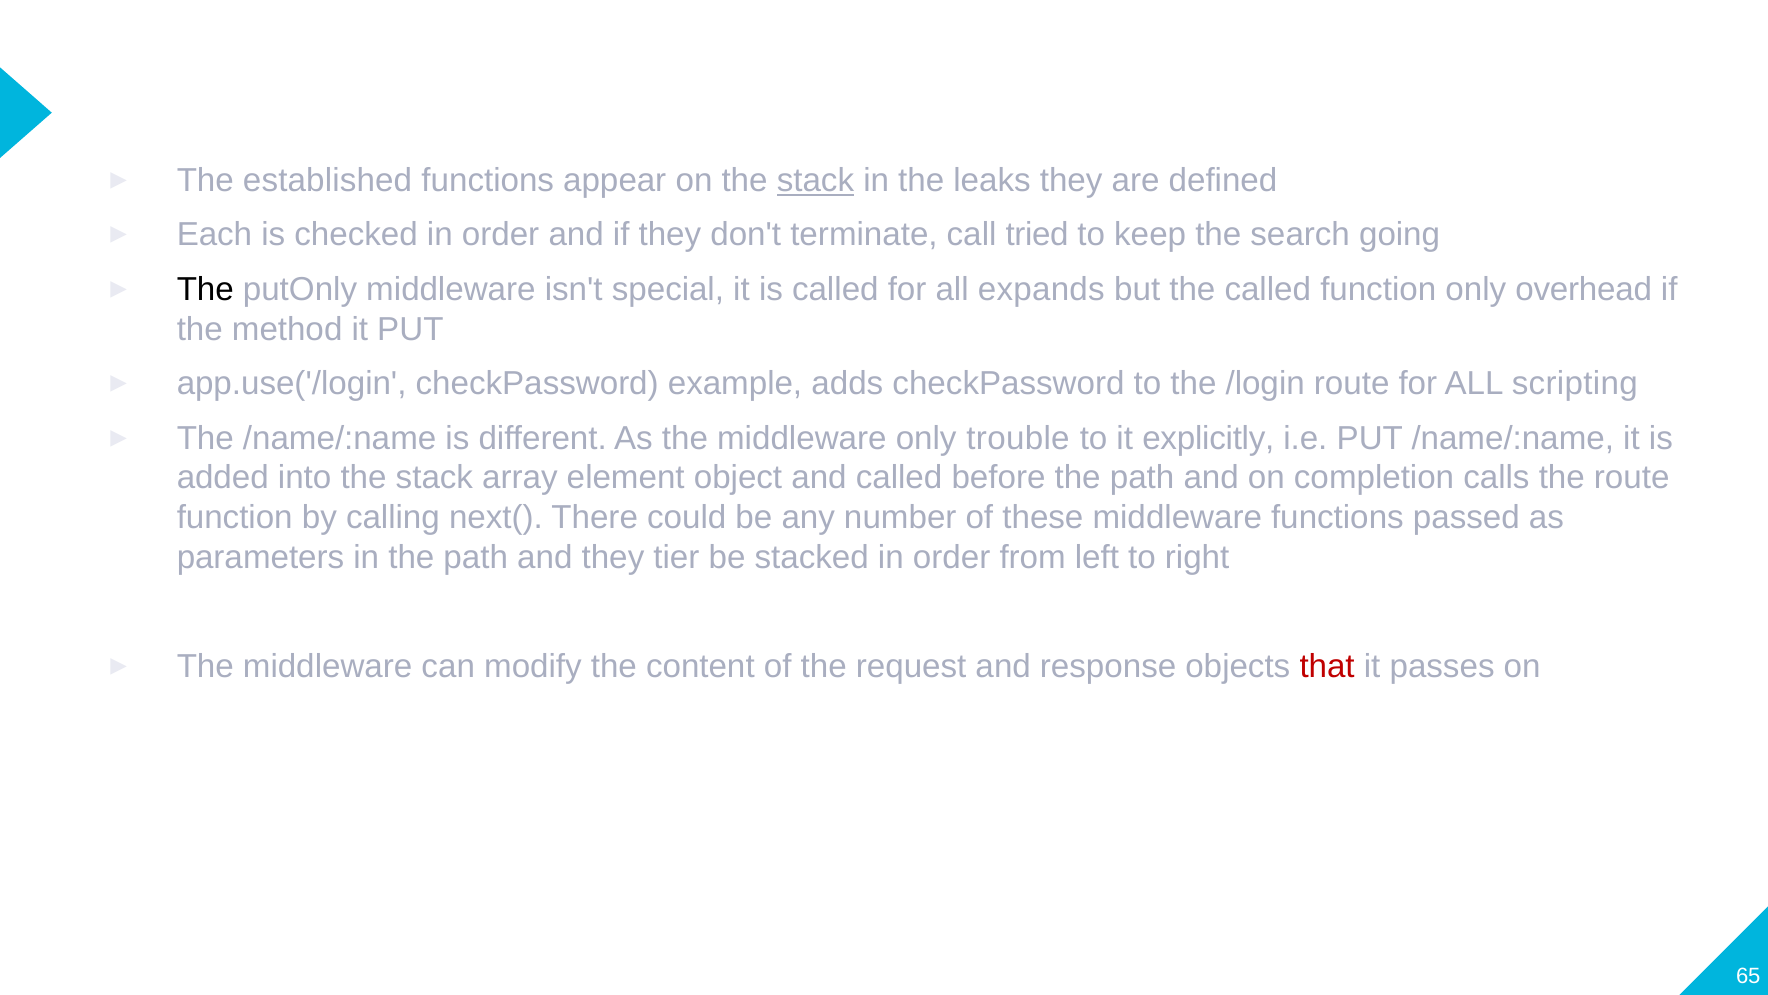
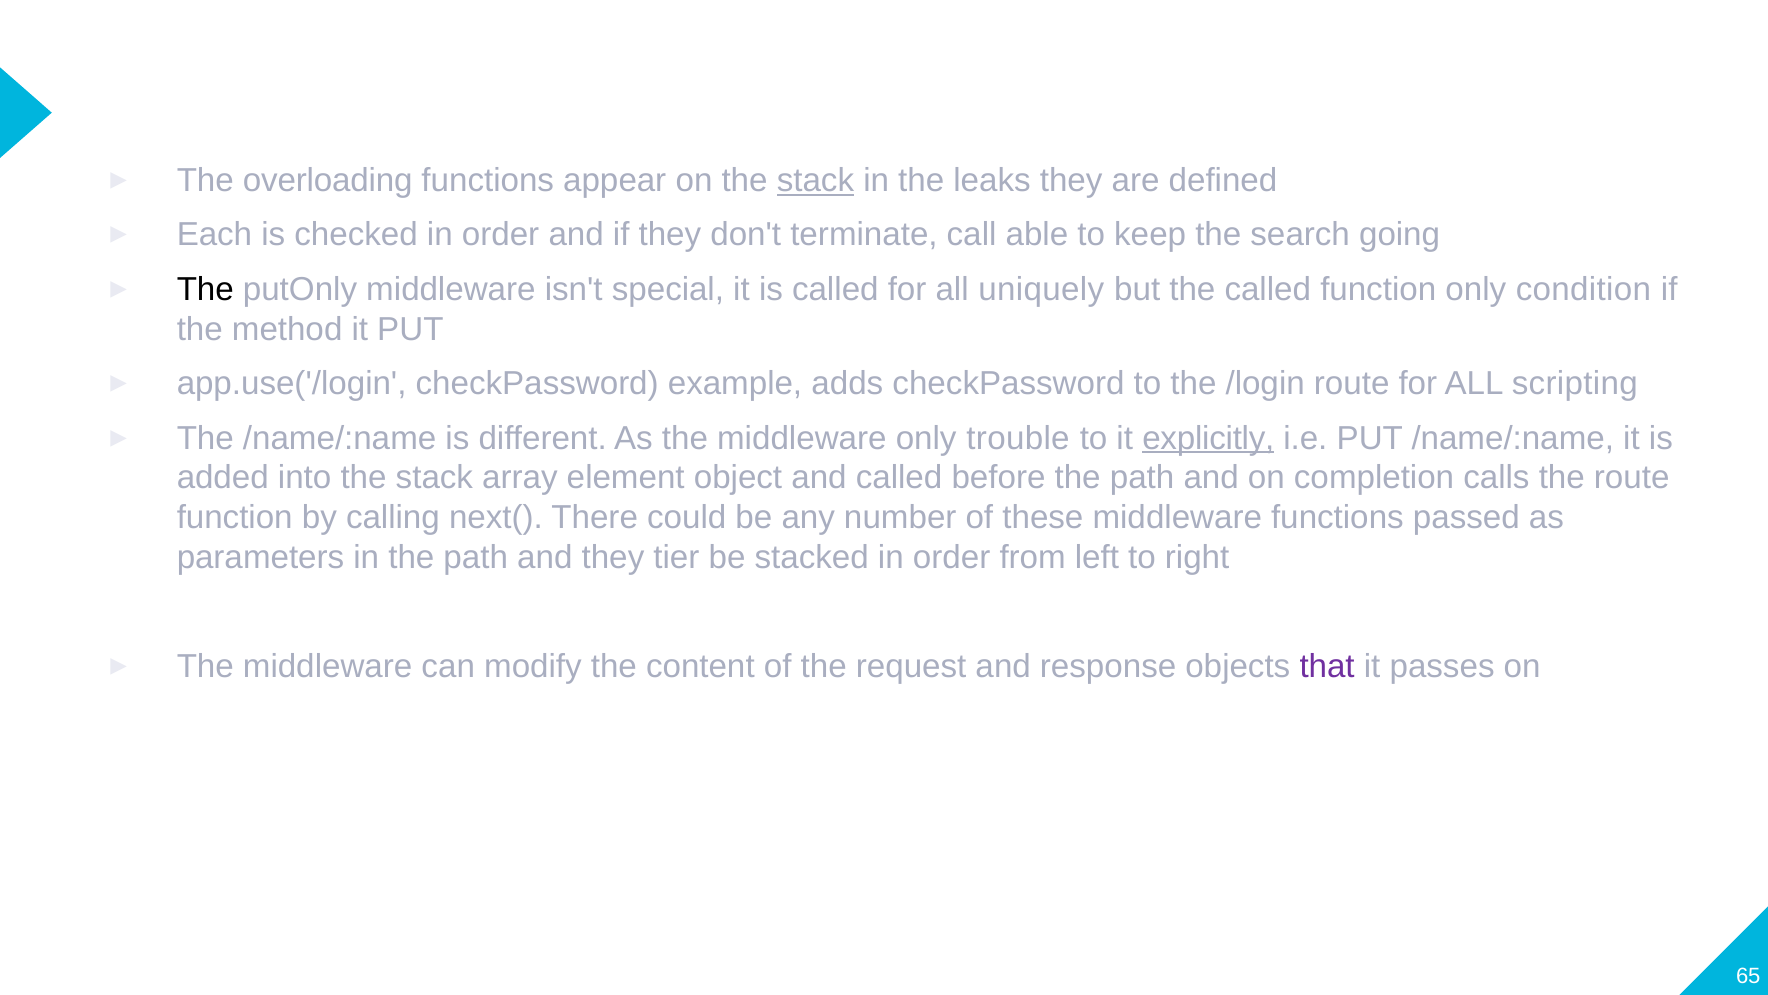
established: established -> overloading
tried: tried -> able
expands: expands -> uniquely
overhead: overhead -> condition
explicitly underline: none -> present
that colour: red -> purple
